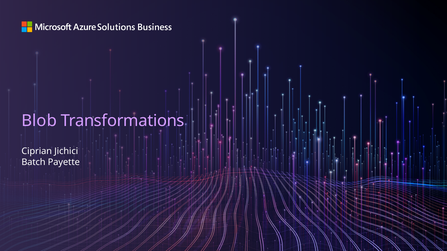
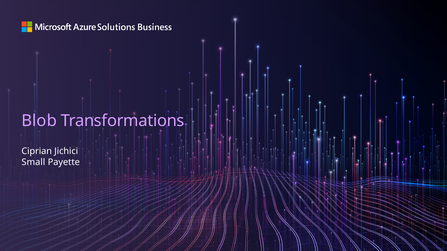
Batch: Batch -> Small
